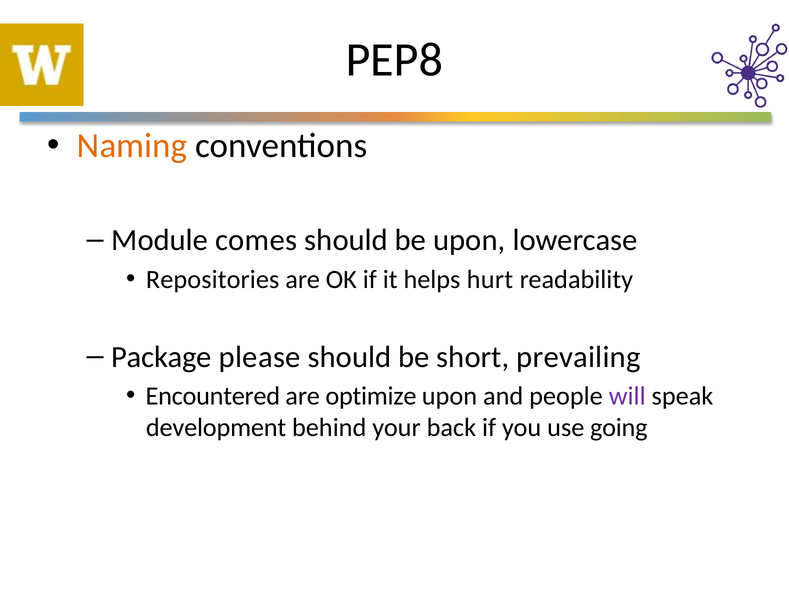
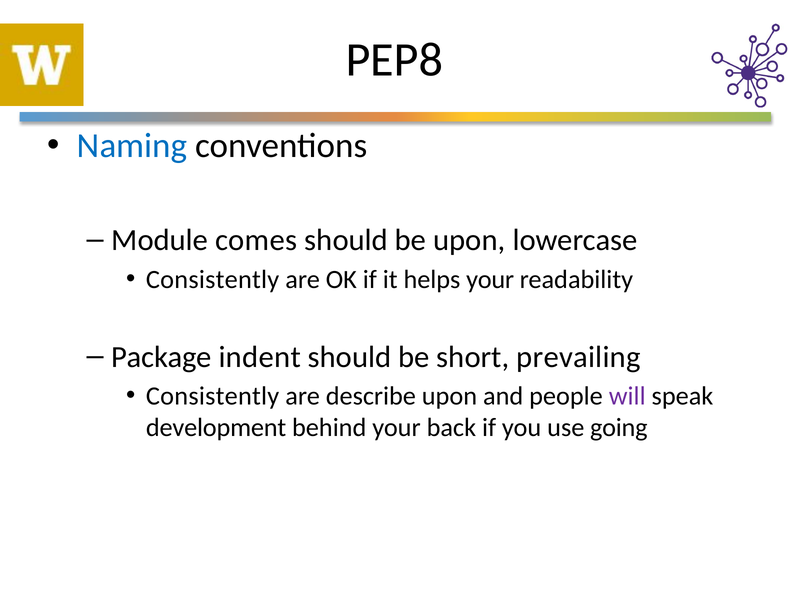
Naming colour: orange -> blue
Repositories at (213, 279): Repositories -> Consistently
helps hurt: hurt -> your
please: please -> indent
Encountered at (213, 396): Encountered -> Consistently
optimize: optimize -> describe
